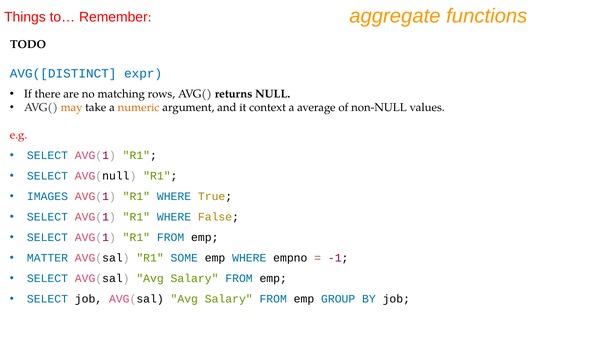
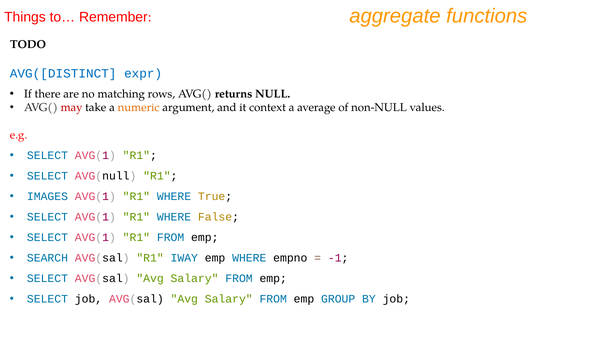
may colour: orange -> red
MATTER: MATTER -> SEARCH
SOME: SOME -> IWAY
